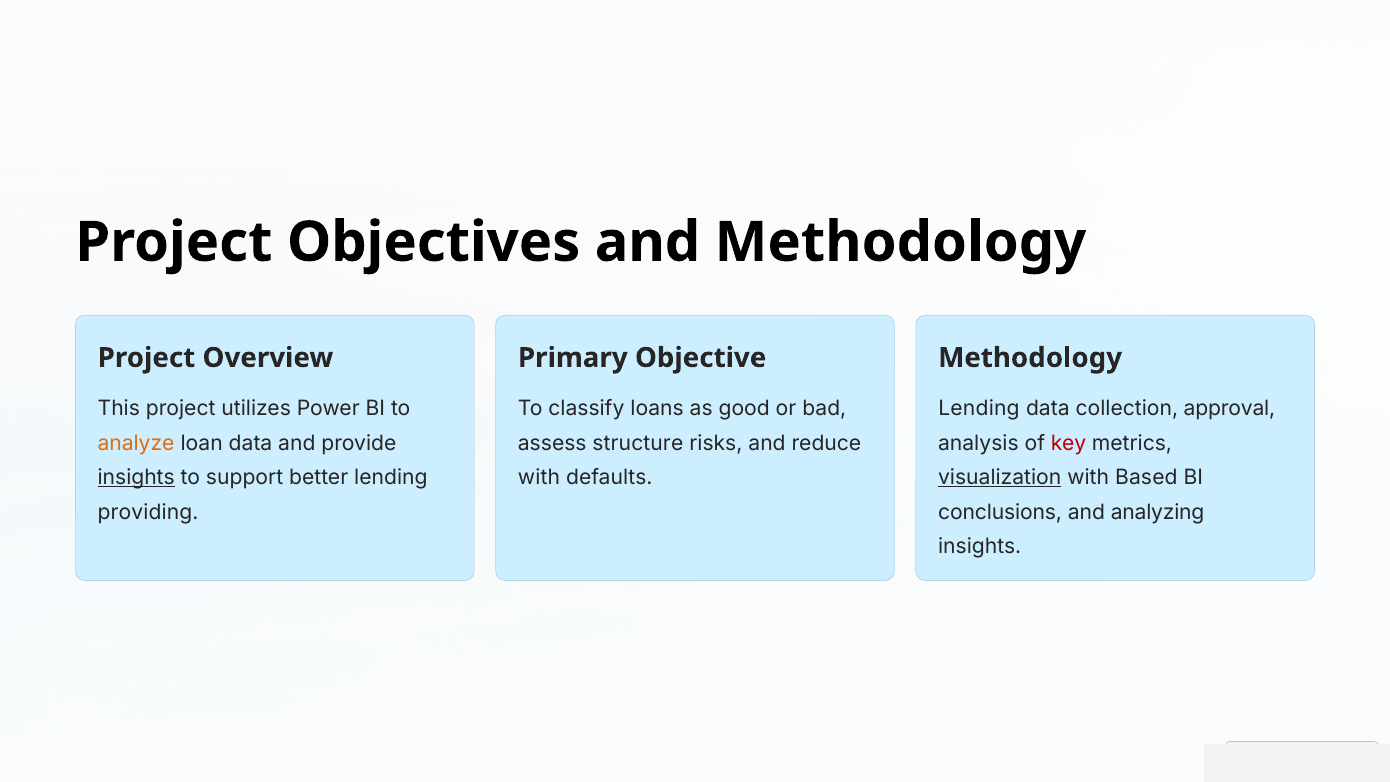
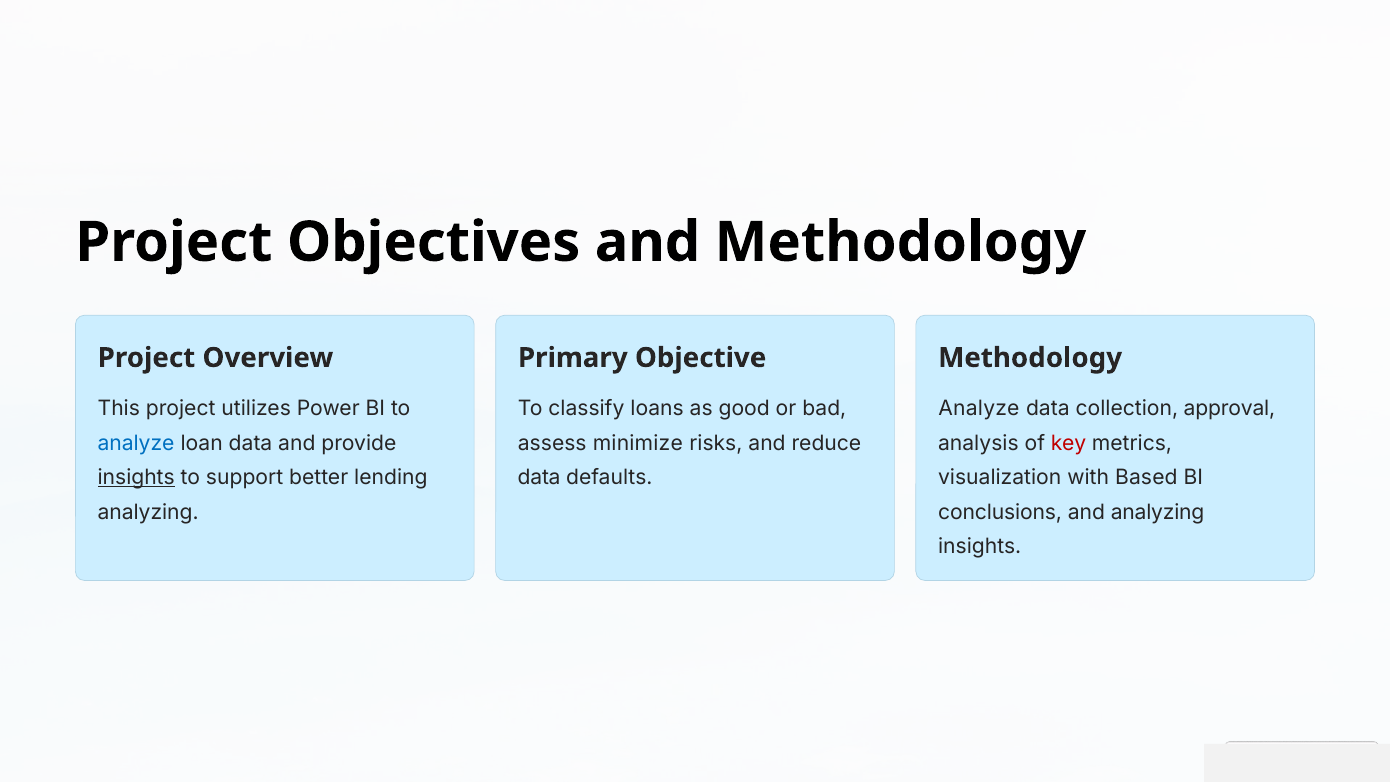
Lending at (979, 409): Lending -> Analyze
analyze at (136, 443) colour: orange -> blue
structure: structure -> minimize
with at (539, 478): with -> data
visualization underline: present -> none
providing at (148, 512): providing -> analyzing
